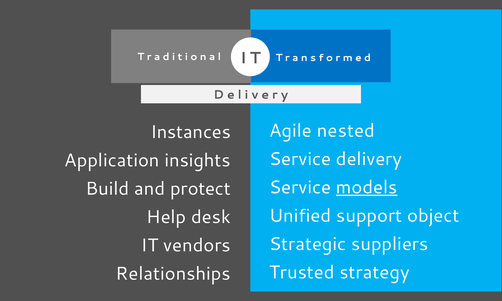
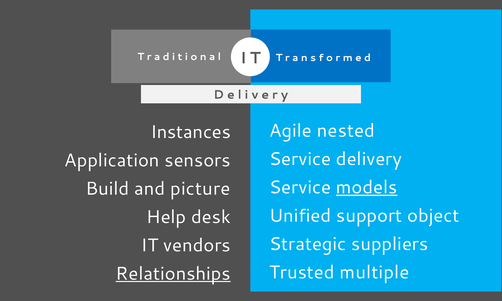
insights: insights -> sensors
protect: protect -> picture
strategy: strategy -> multiple
Relationships underline: none -> present
